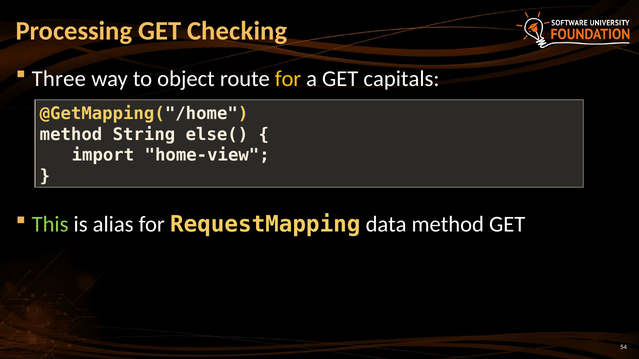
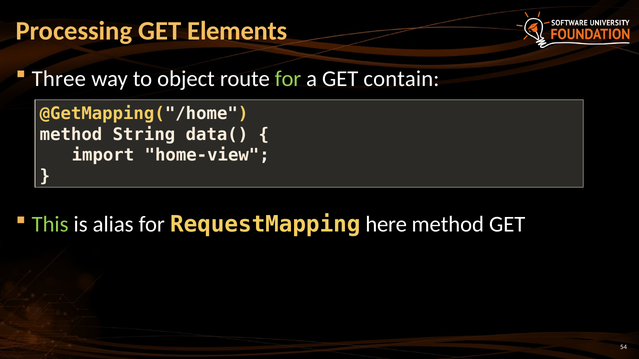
Checking: Checking -> Elements
for at (288, 79) colour: yellow -> light green
capitals: capitals -> contain
else(: else( -> data(
data: data -> here
